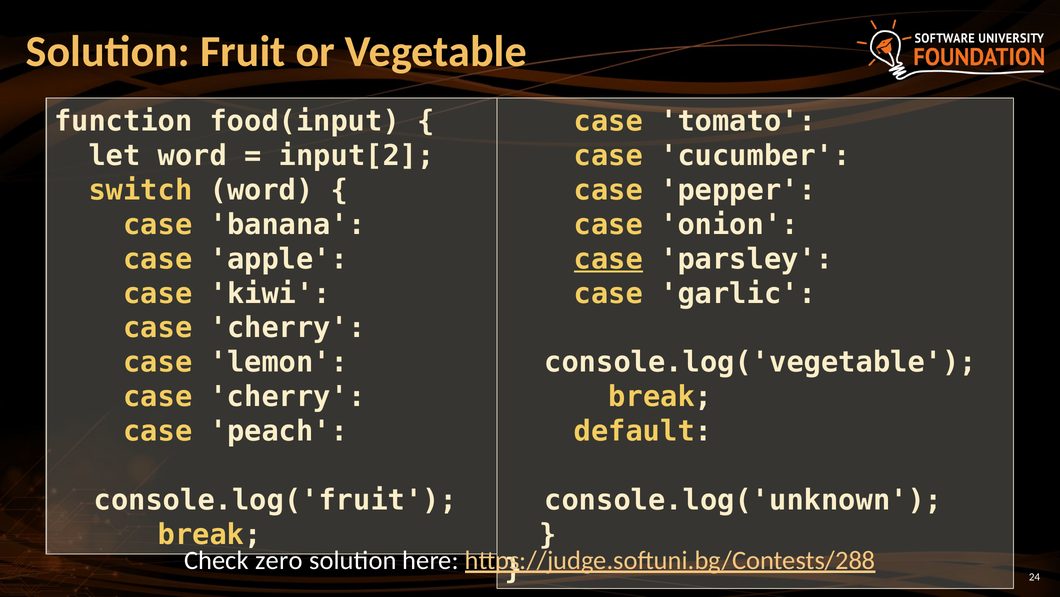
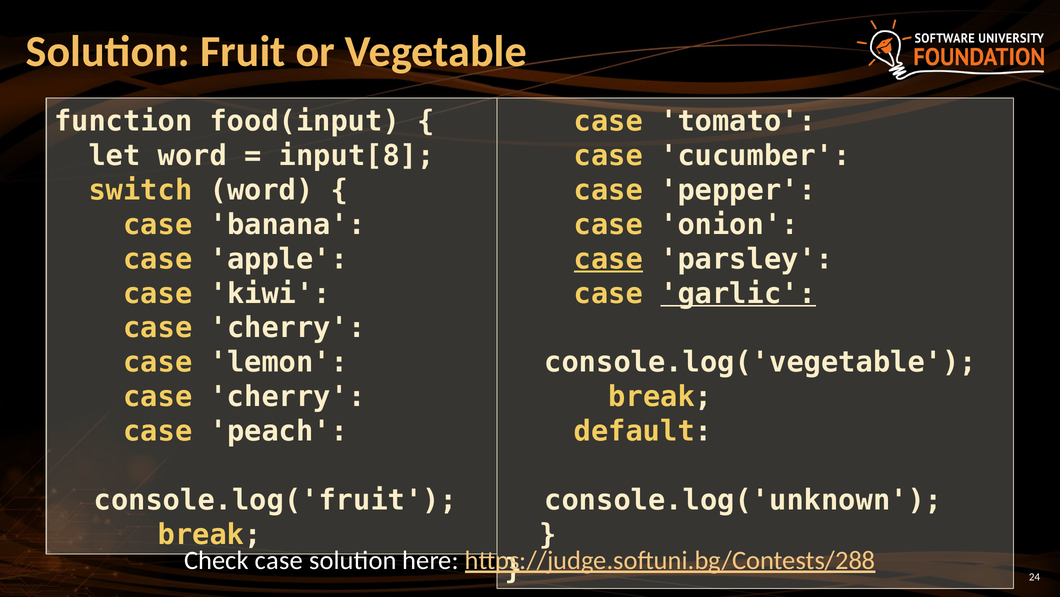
input[2: input[2 -> input[8
garlic underline: none -> present
Check zero: zero -> case
